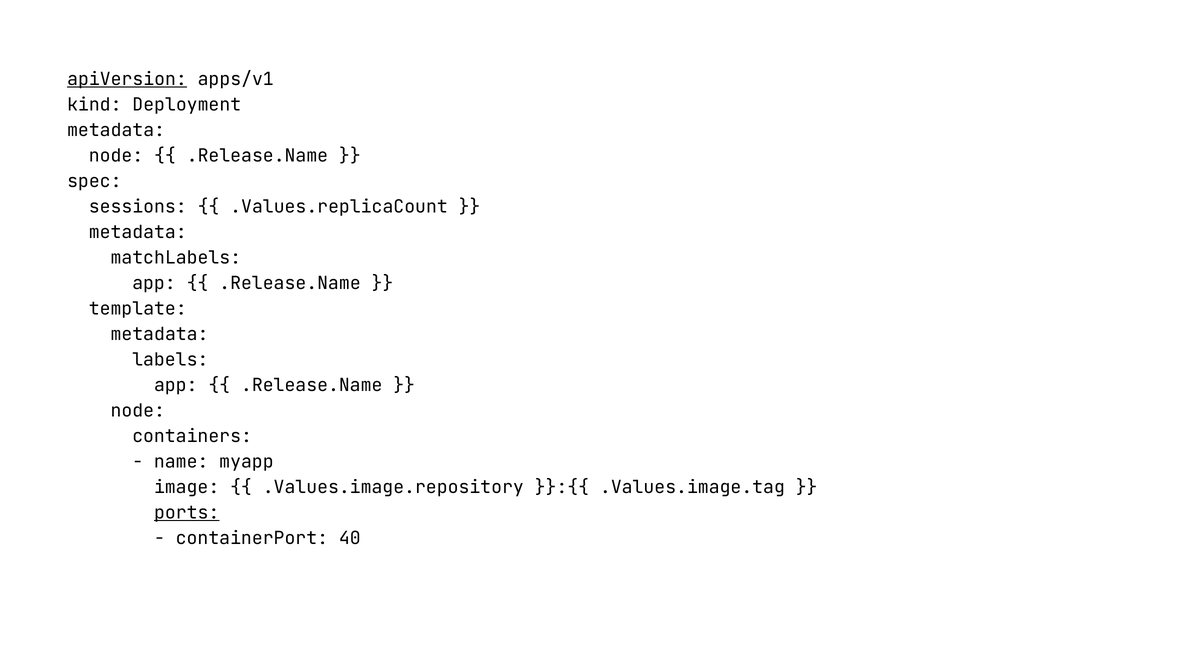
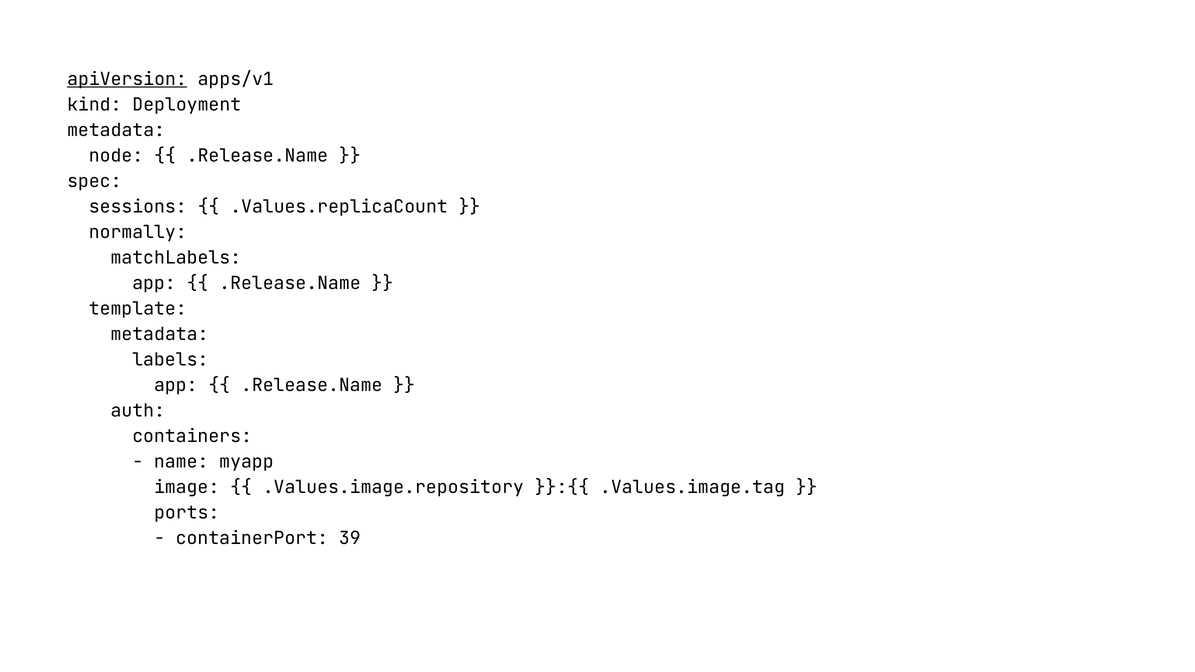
metadata at (138, 232): metadata -> normally
node at (138, 411): node -> auth
ports underline: present -> none
40: 40 -> 39
